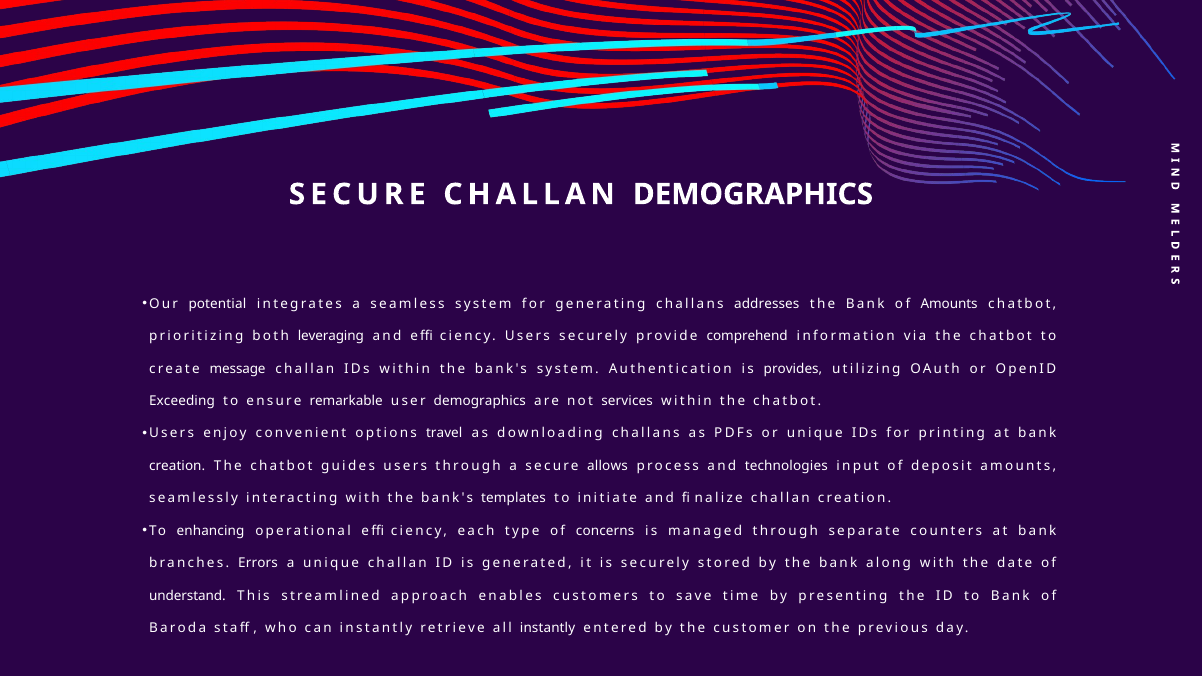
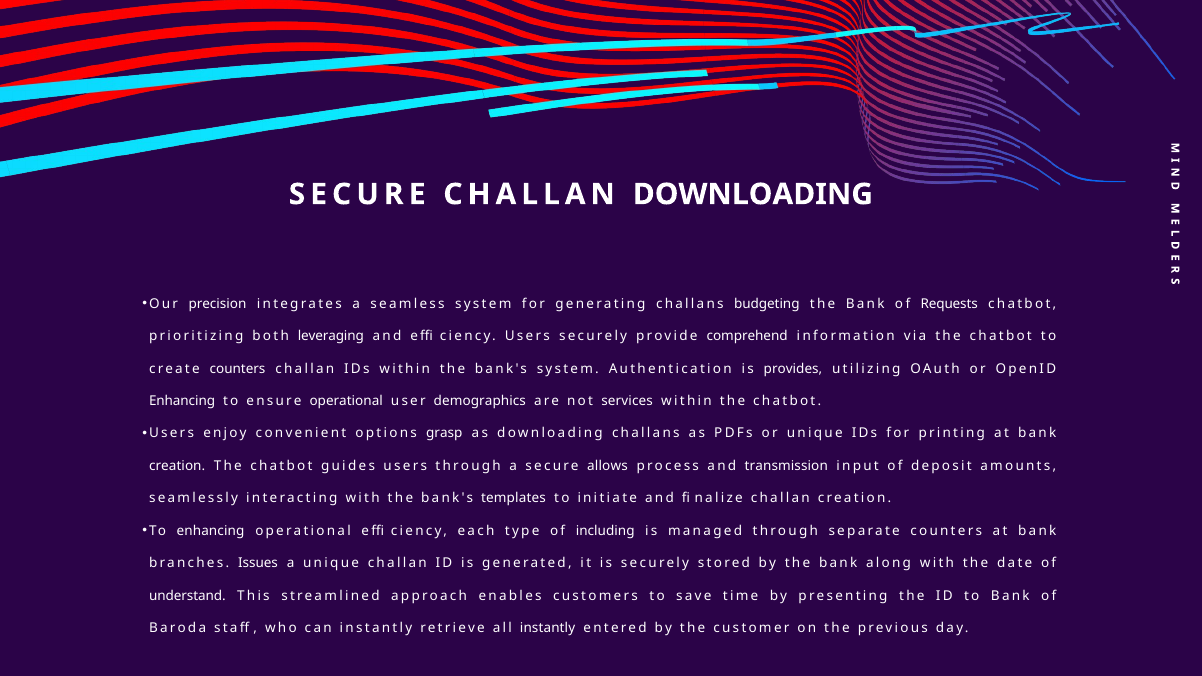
CHALLAN DEMOGRAPHICS: DEMOGRAPHICS -> DOWNLOADING
potential: potential -> precision
addresses: addresses -> budgeting
of Amounts: Amounts -> Requests
create message: message -> counters
Exceeding at (182, 401): Exceeding -> Enhancing
ensure remarkable: remarkable -> operational
travel: travel -> grasp
technologies: technologies -> transmission
concerns: concerns -> including
Errors: Errors -> Issues
